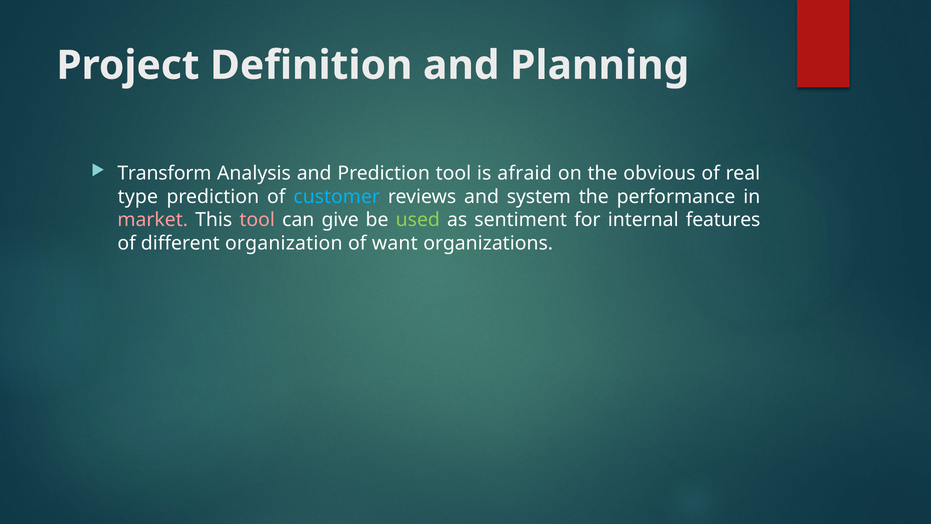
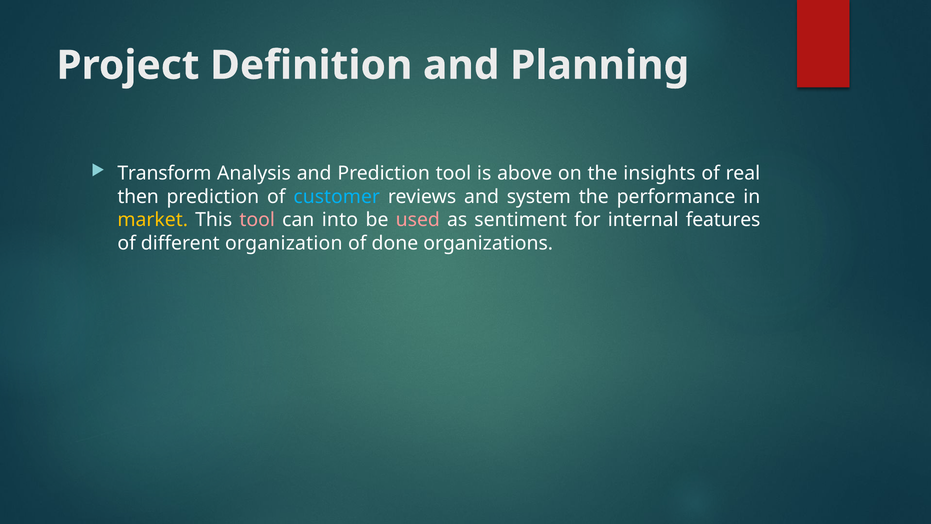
afraid: afraid -> above
obvious: obvious -> insights
type: type -> then
market colour: pink -> yellow
give: give -> into
used colour: light green -> pink
want: want -> done
